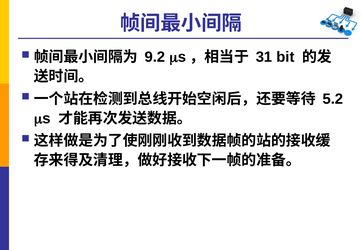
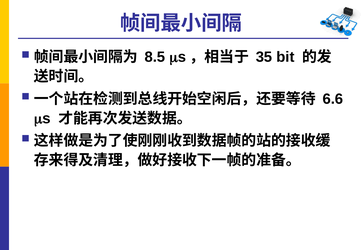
9.2: 9.2 -> 8.5
31: 31 -> 35
5.2: 5.2 -> 6.6
